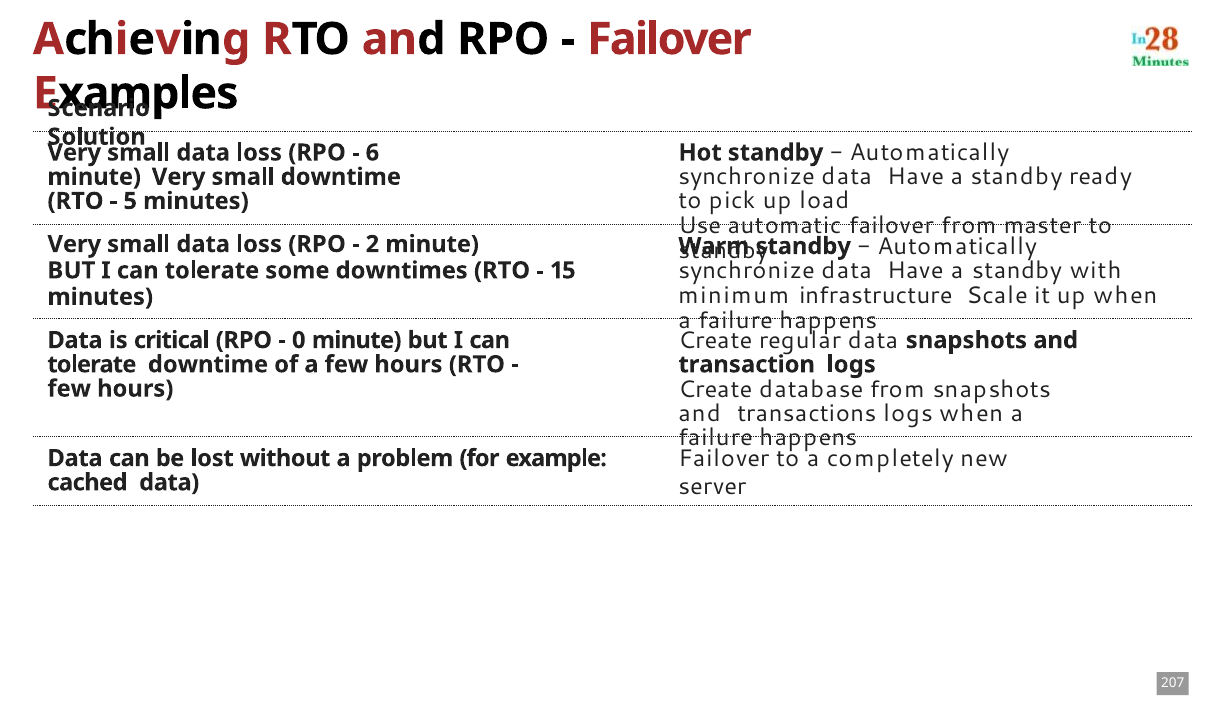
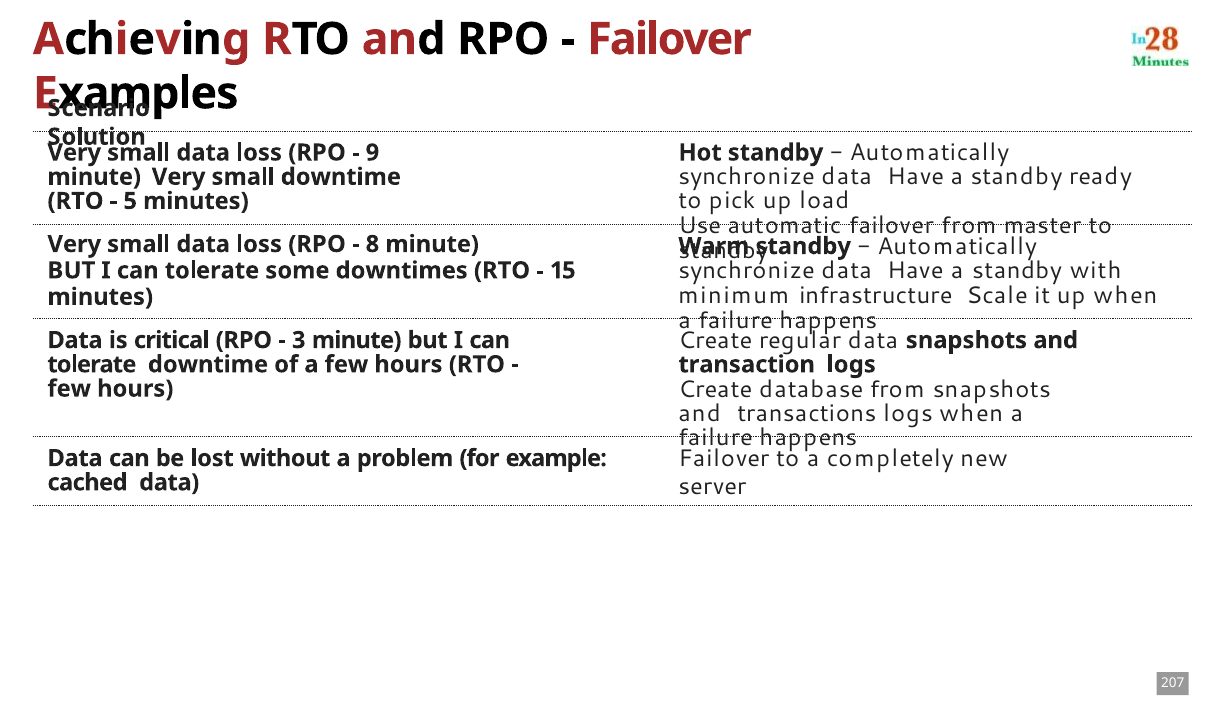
6: 6 -> 9
2: 2 -> 8
0: 0 -> 3
